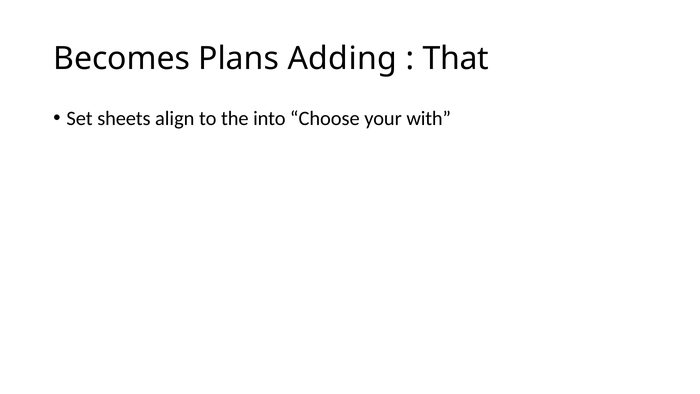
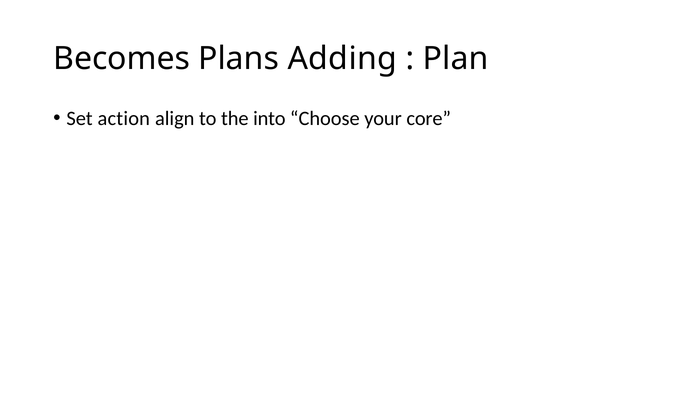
That: That -> Plan
sheets: sheets -> action
with: with -> core
